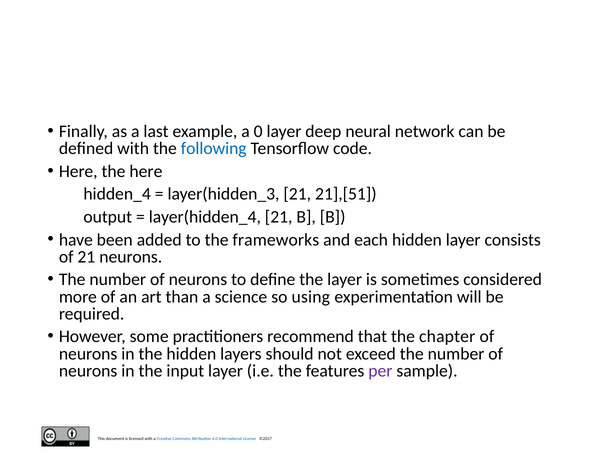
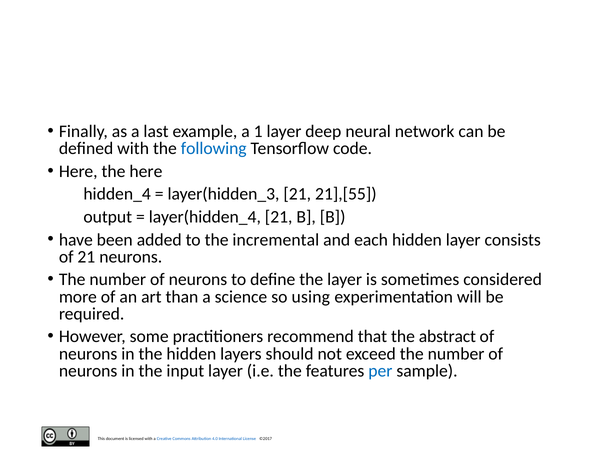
0: 0 -> 1
21],[51: 21],[51 -> 21],[55
frameworks: frameworks -> incremental
chapter: chapter -> abstract
per colour: purple -> blue
